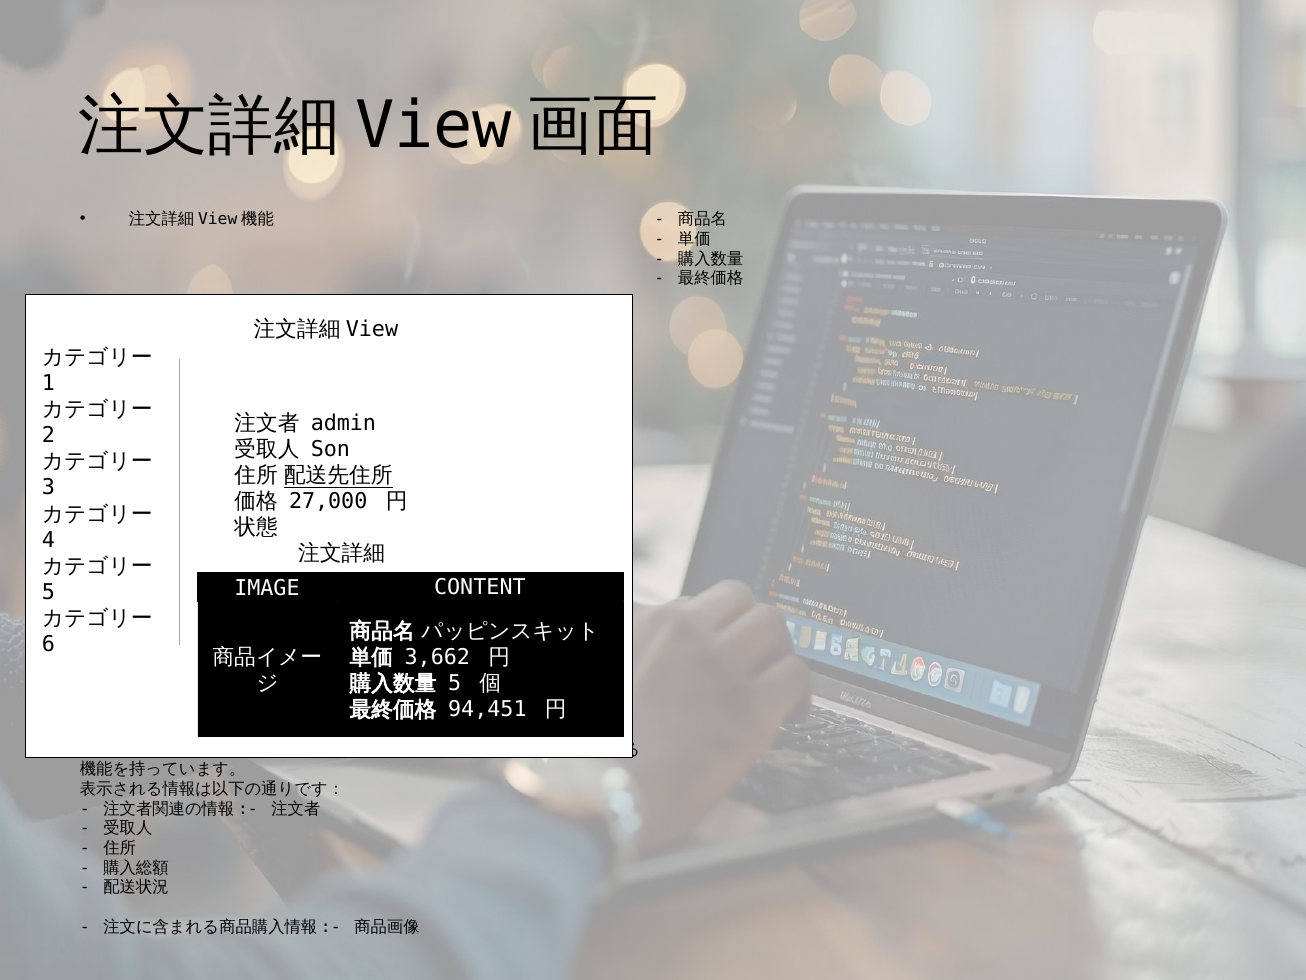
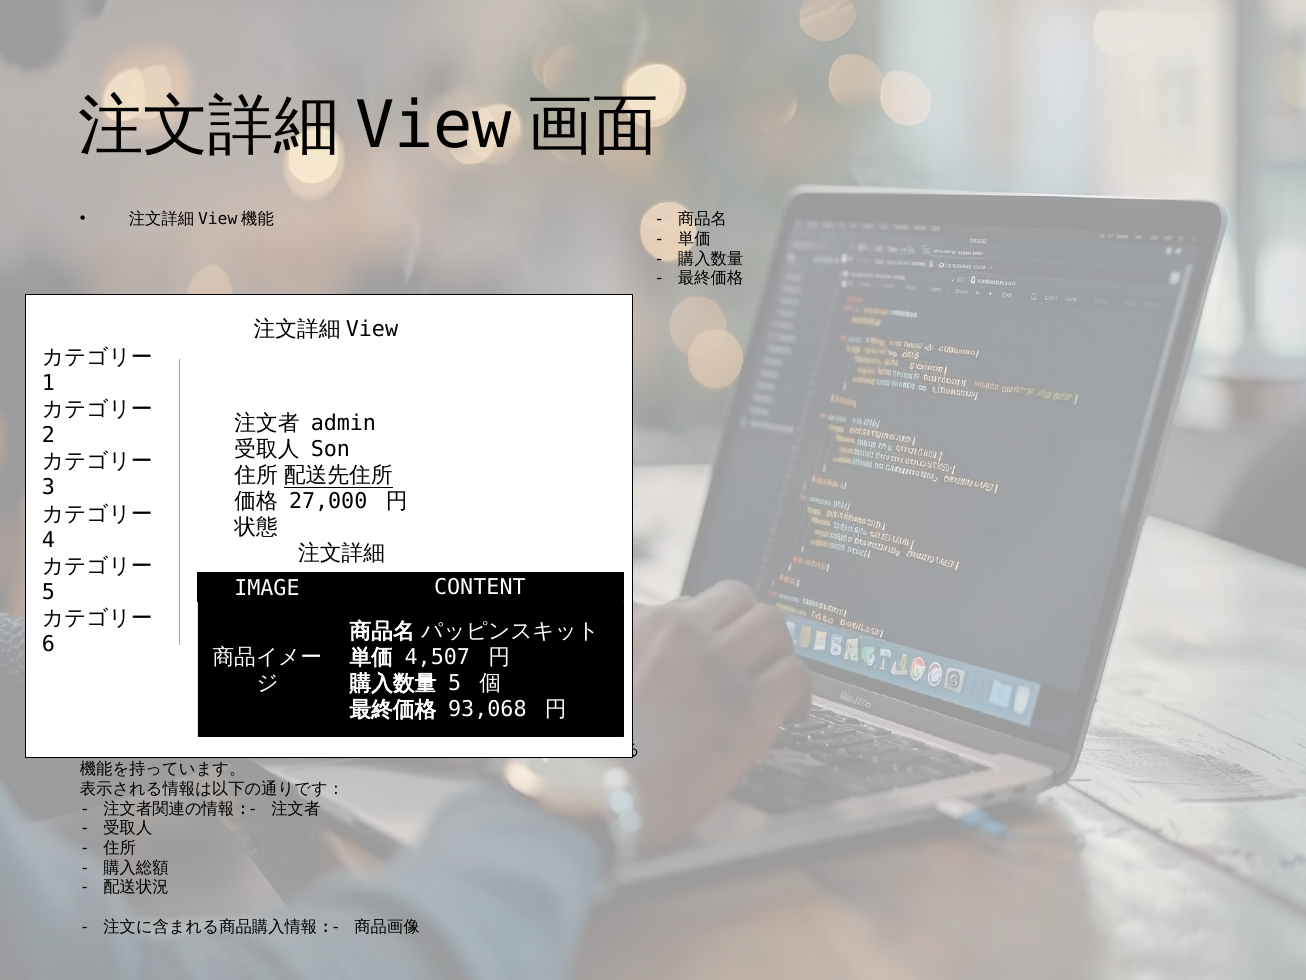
3,662: 3,662 -> 4,507
94,451: 94,451 -> 93,068
